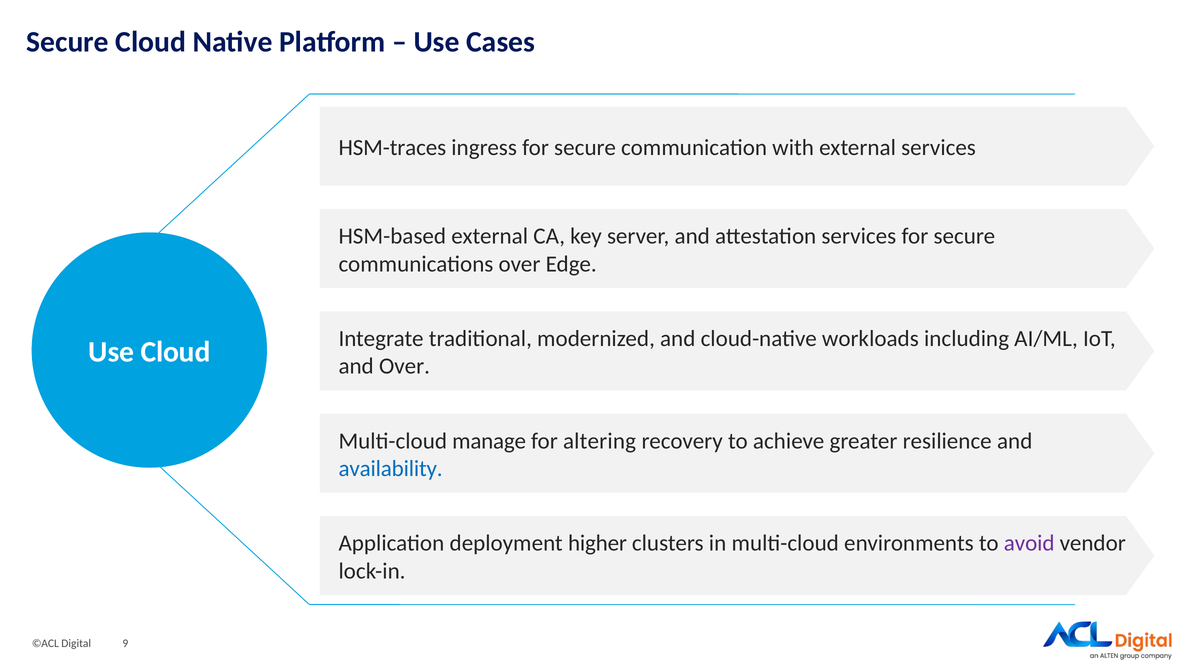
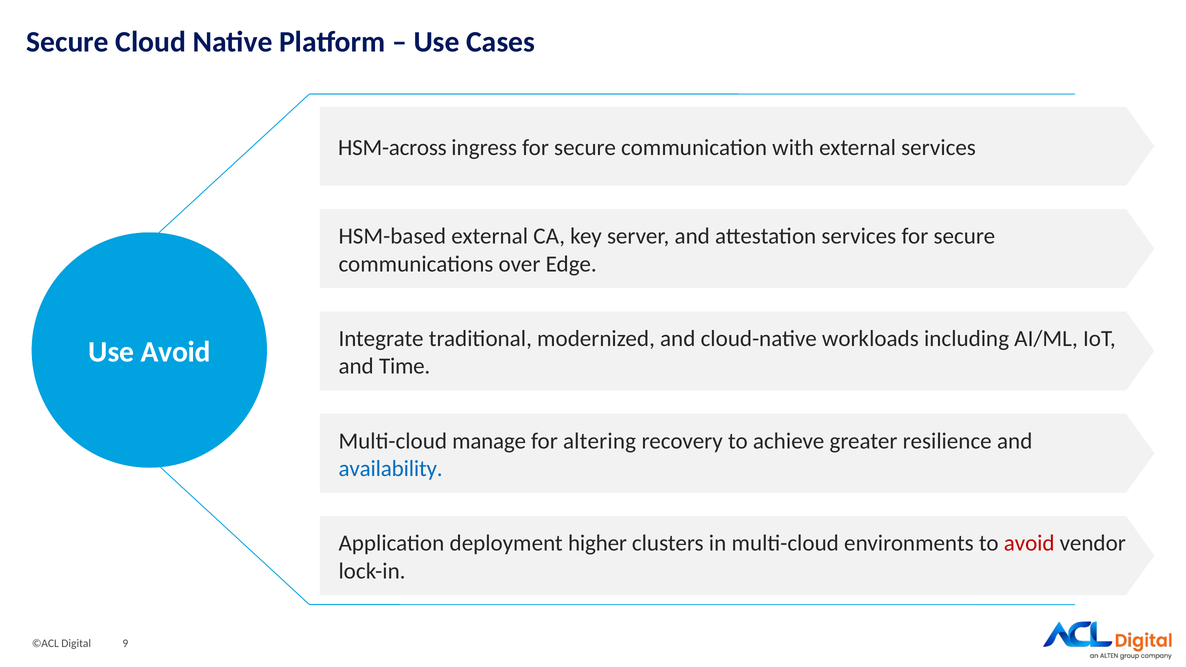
HSM-traces: HSM-traces -> HSM-across
Use Cloud: Cloud -> Avoid
and Over: Over -> Time
avoid at (1029, 543) colour: purple -> red
